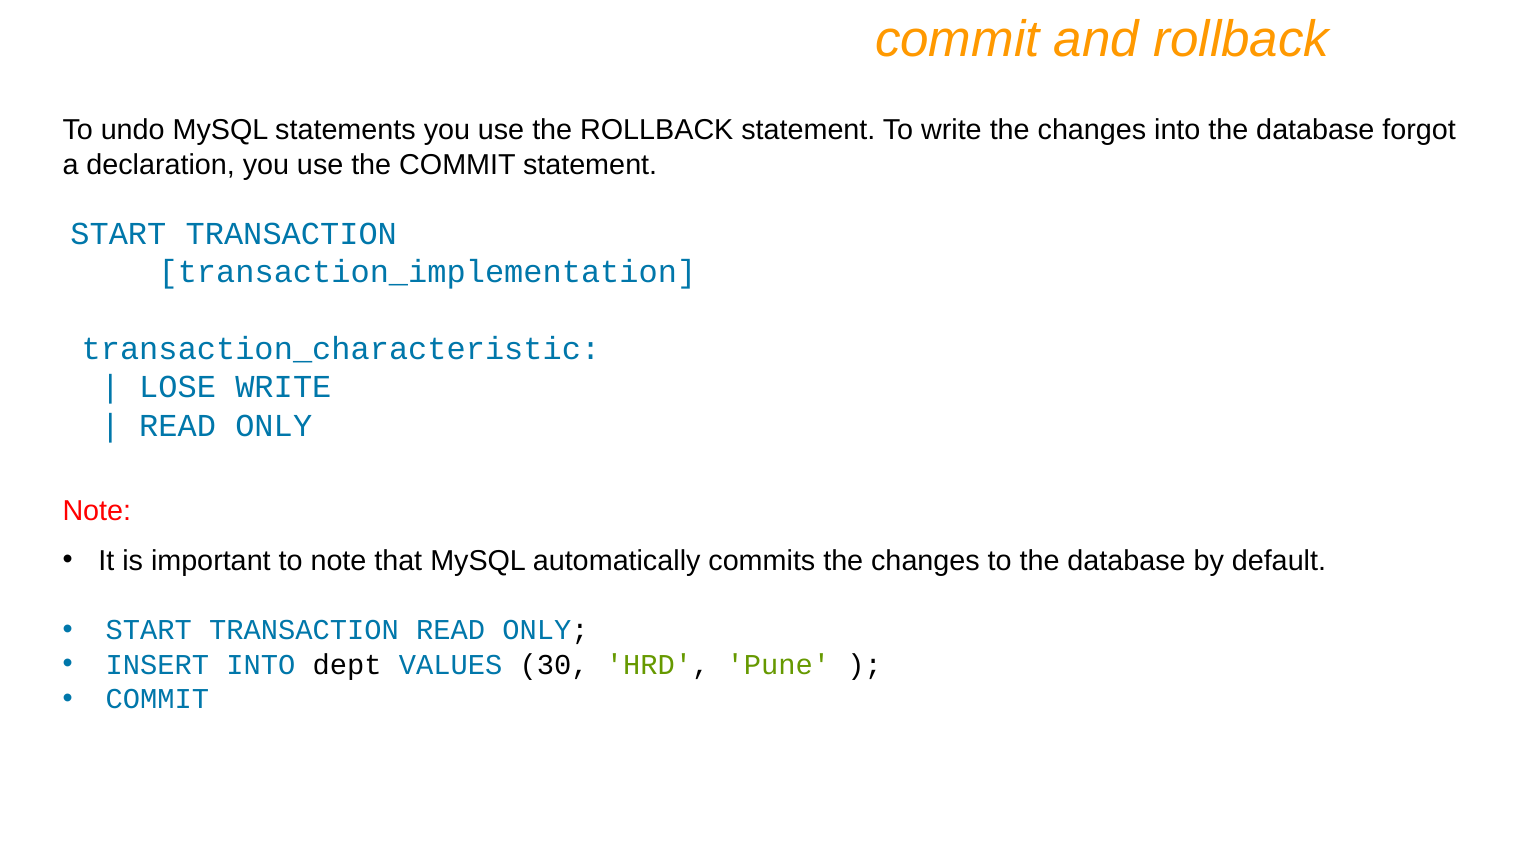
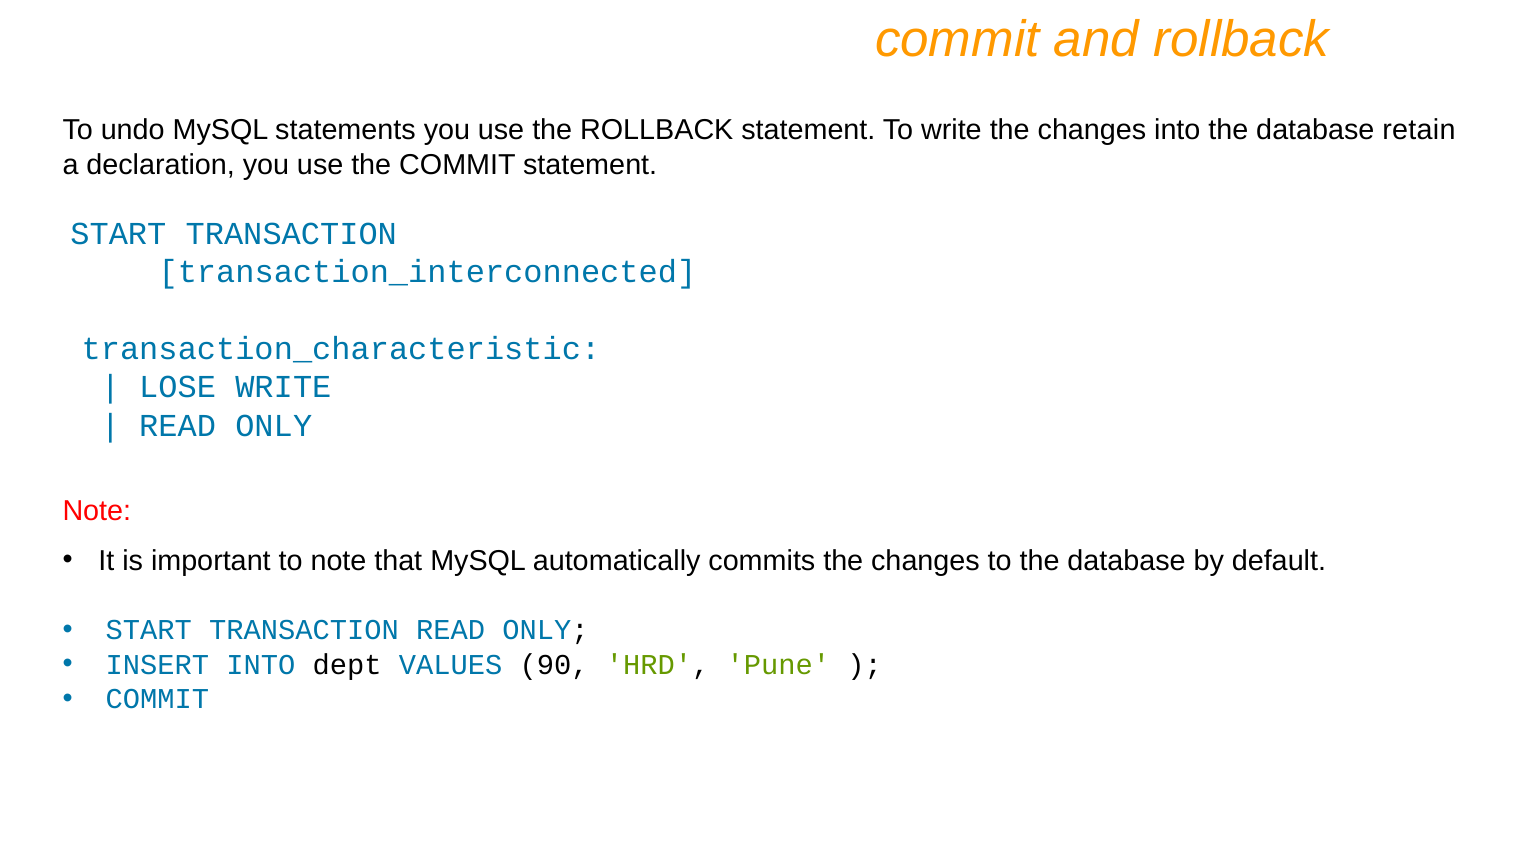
forgot: forgot -> retain
transaction_implementation: transaction_implementation -> transaction_interconnected
30: 30 -> 90
